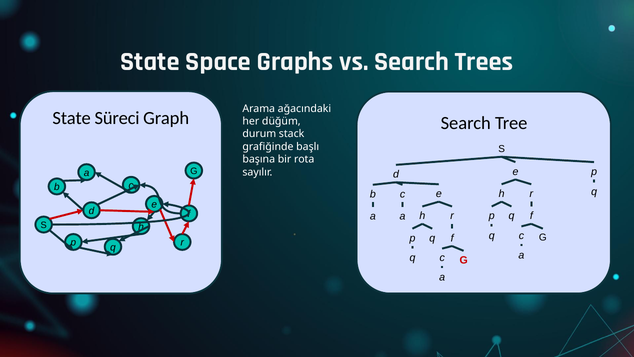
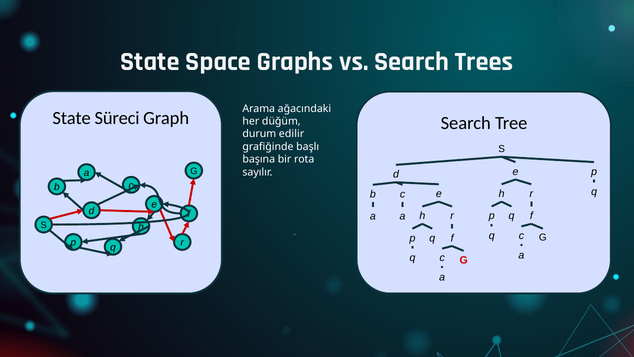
stack: stack -> edilir
